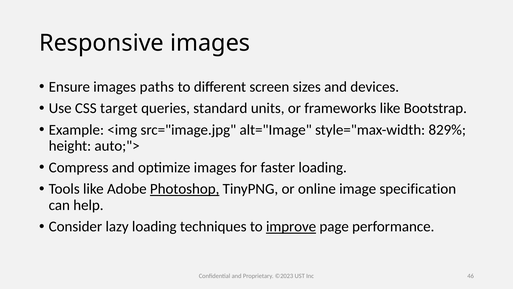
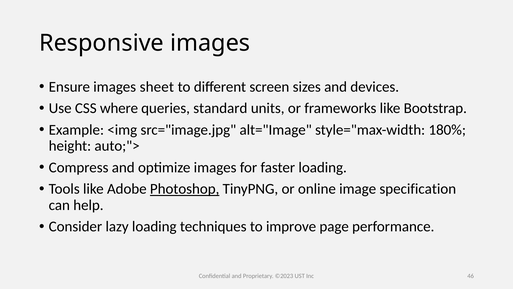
paths: paths -> sheet
target: target -> where
829%: 829% -> 180%
improve underline: present -> none
